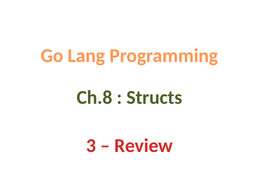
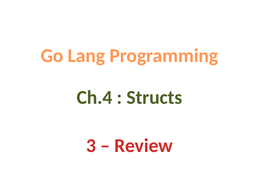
Ch.8: Ch.8 -> Ch.4
